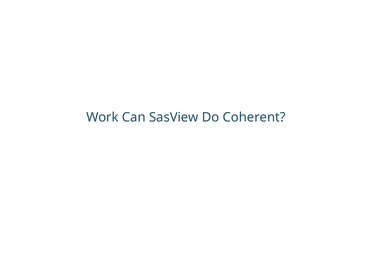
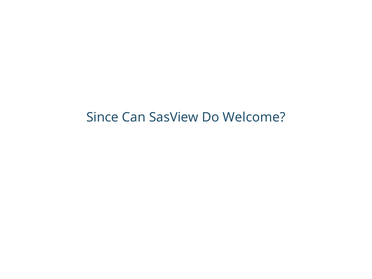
Work: Work -> Since
Coherent: Coherent -> Welcome
